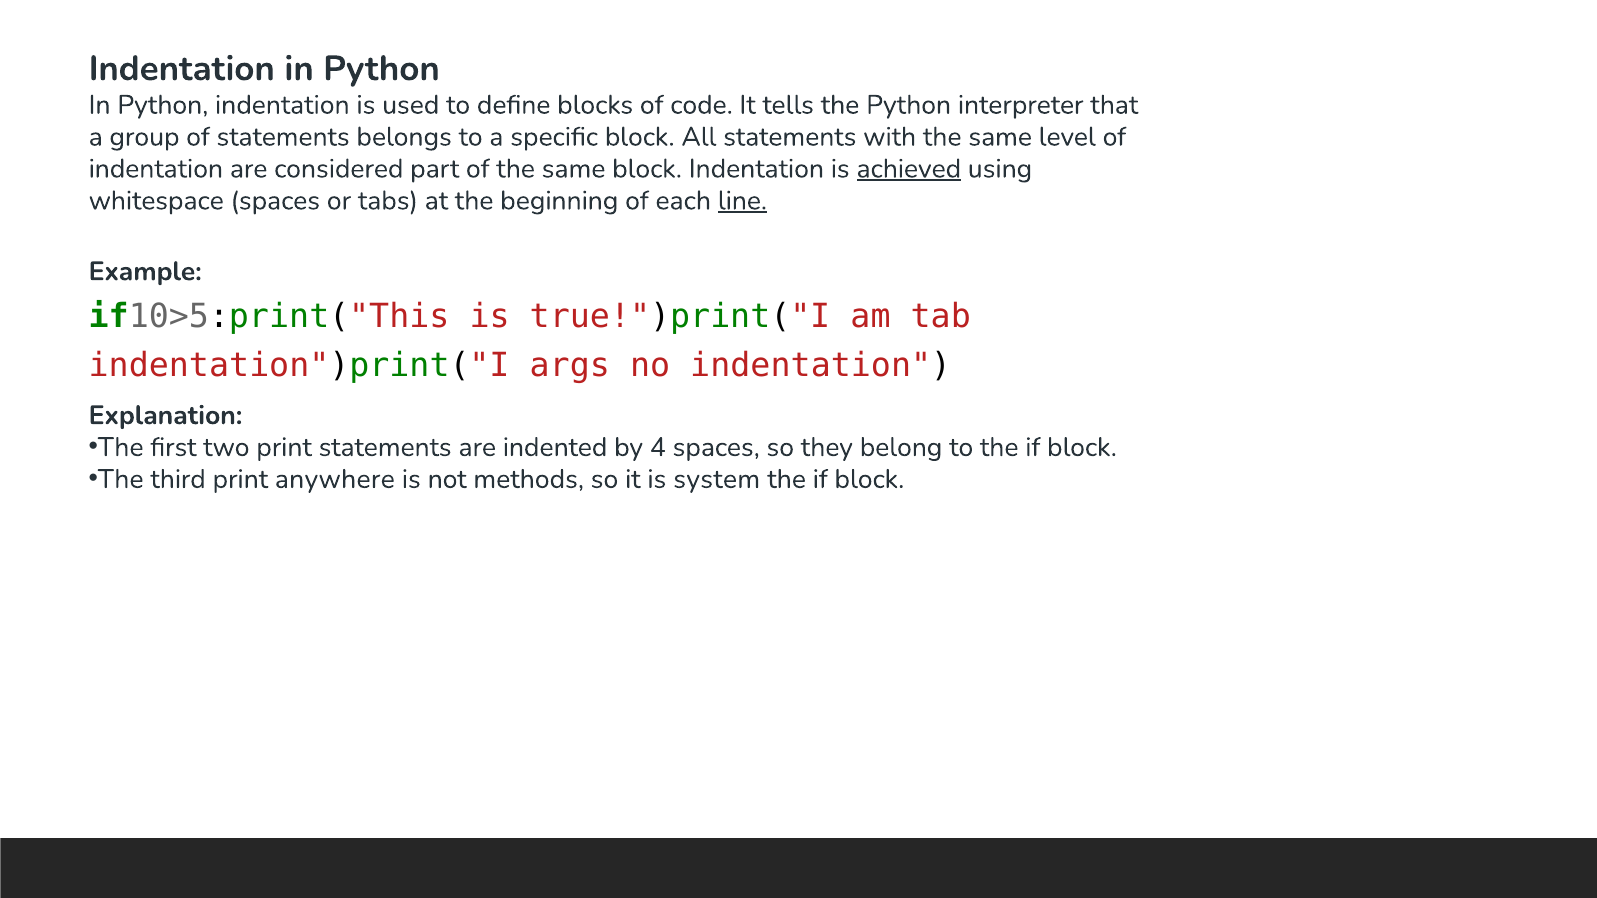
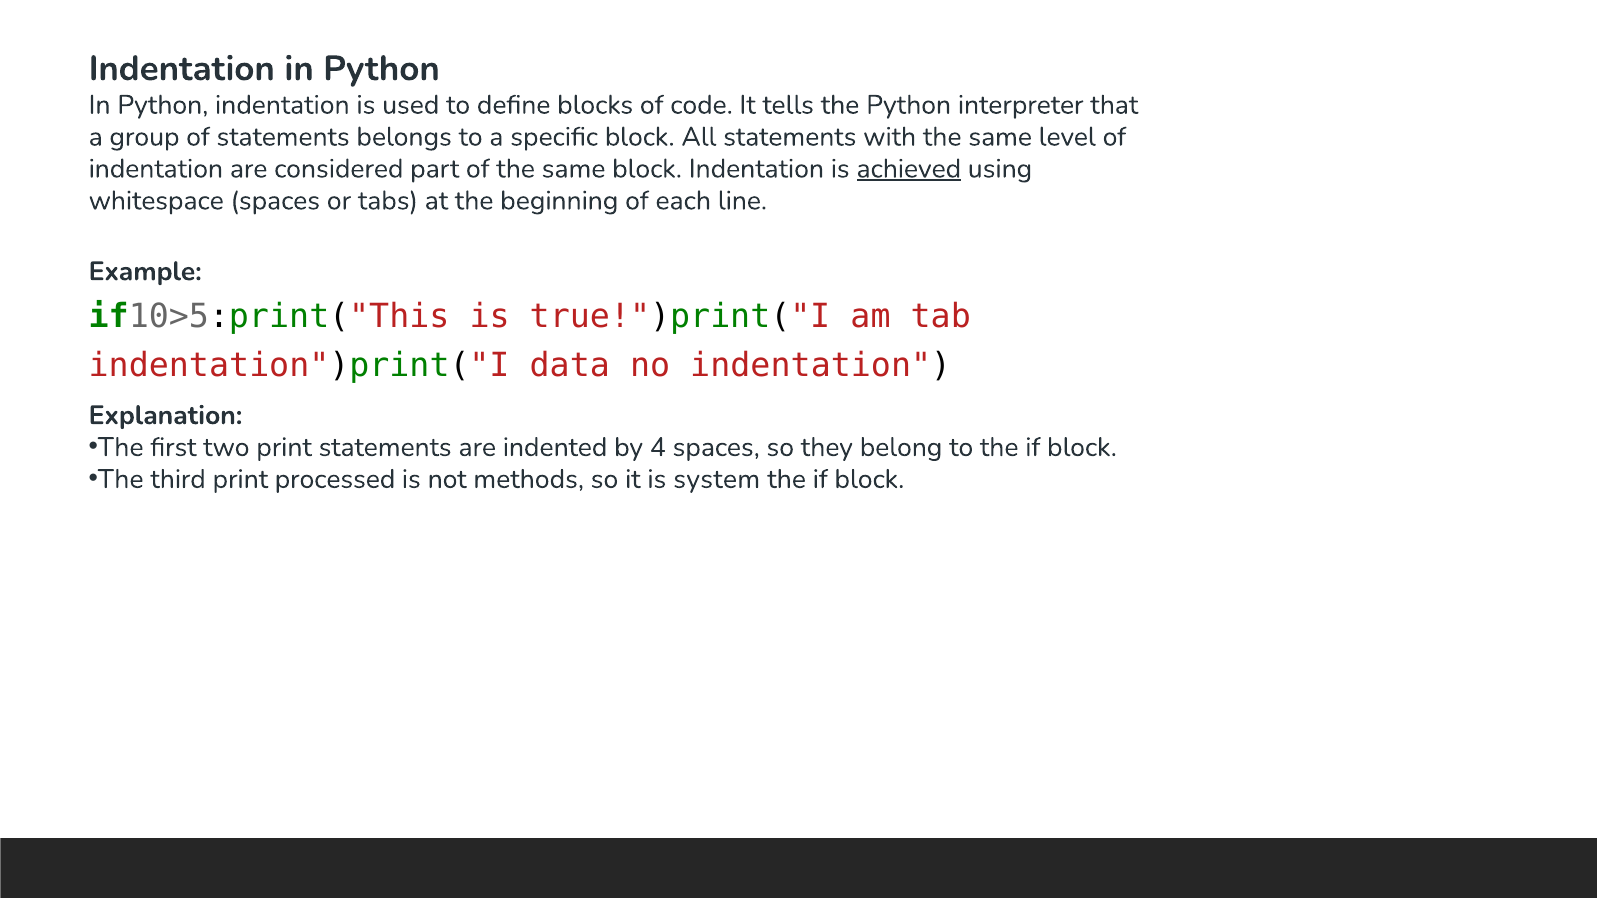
line underline: present -> none
args: args -> data
anywhere: anywhere -> processed
